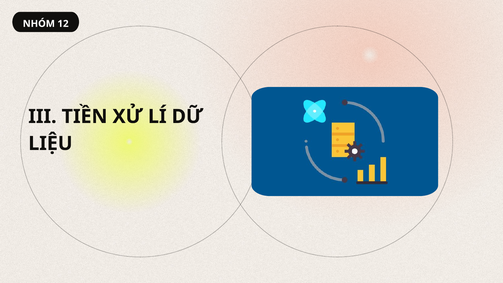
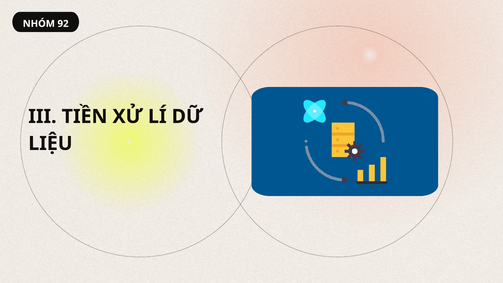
12: 12 -> 92
